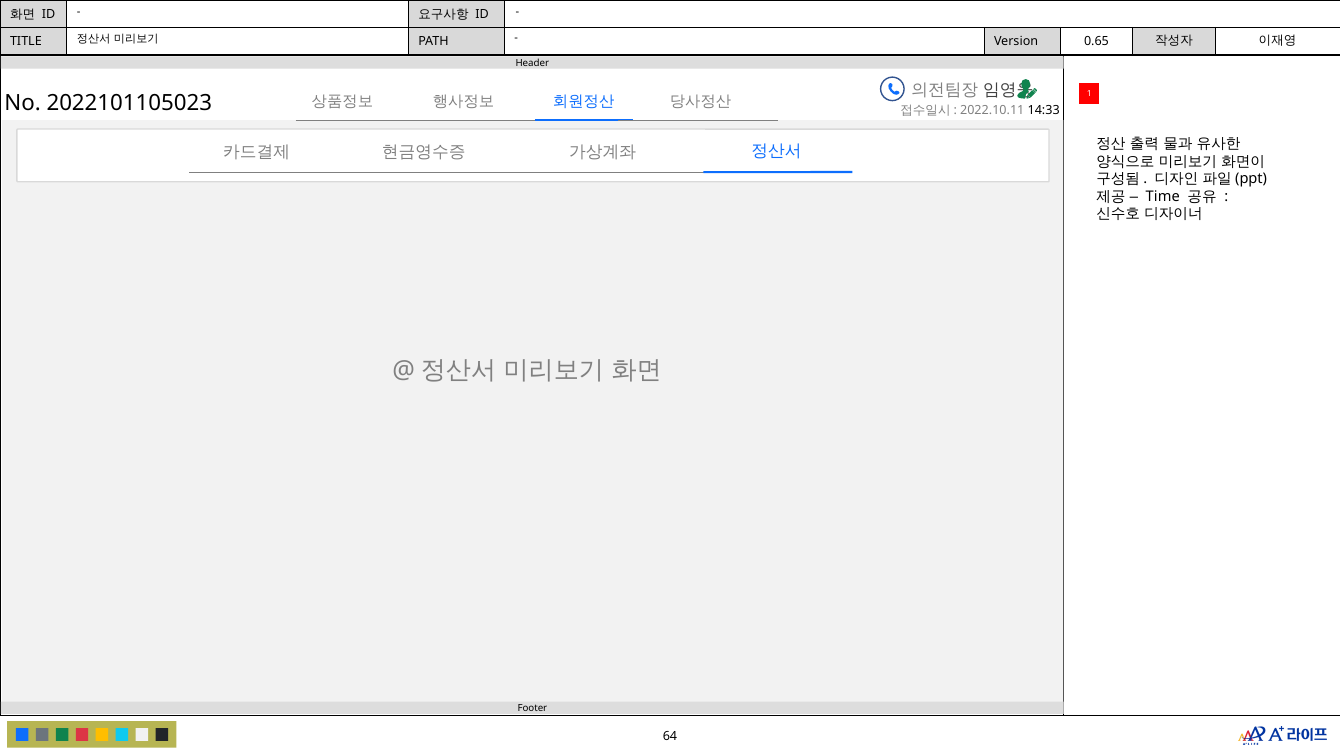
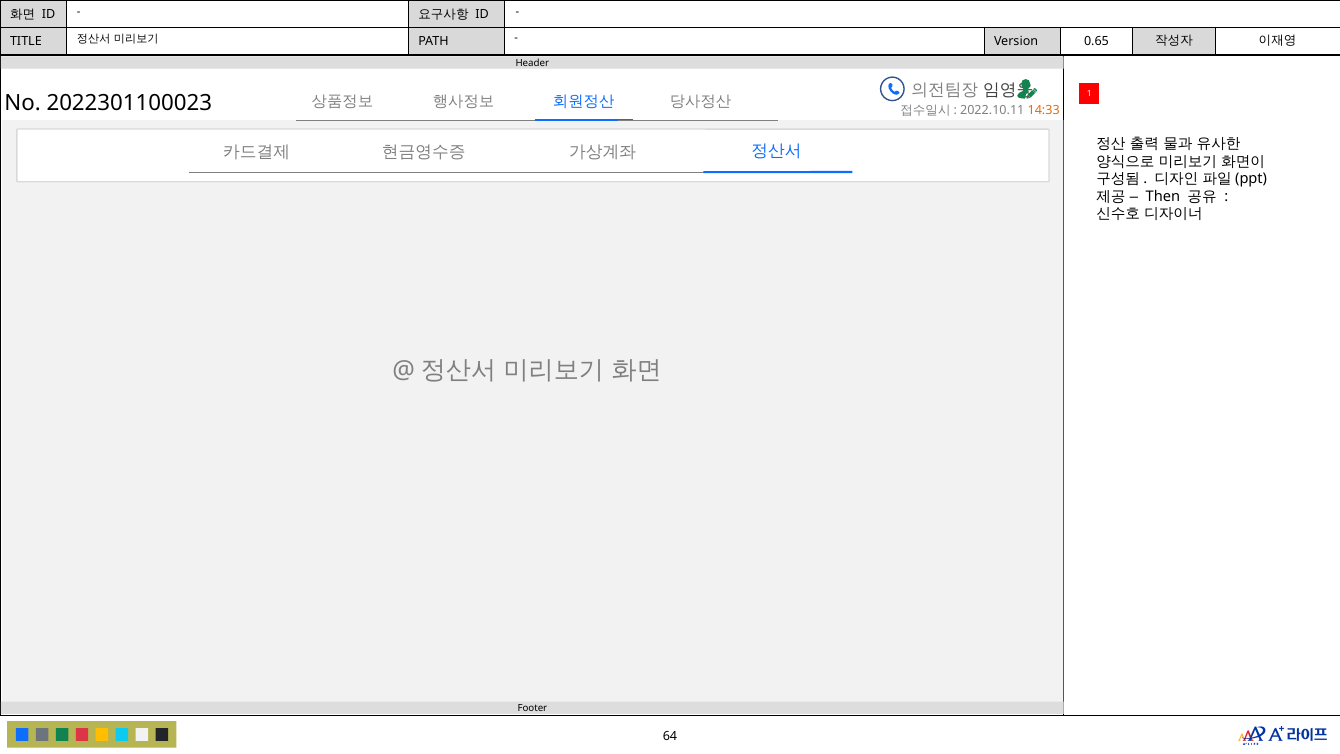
2022101105023: 2022101105023 -> 2022301100023
14:33 colour: black -> orange
Time: Time -> Then
